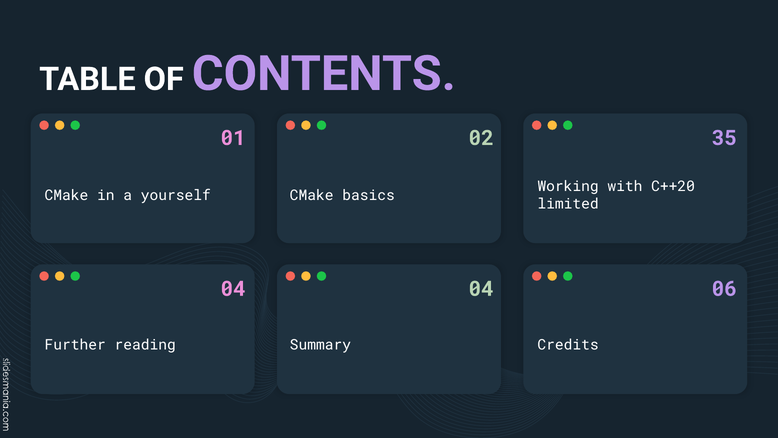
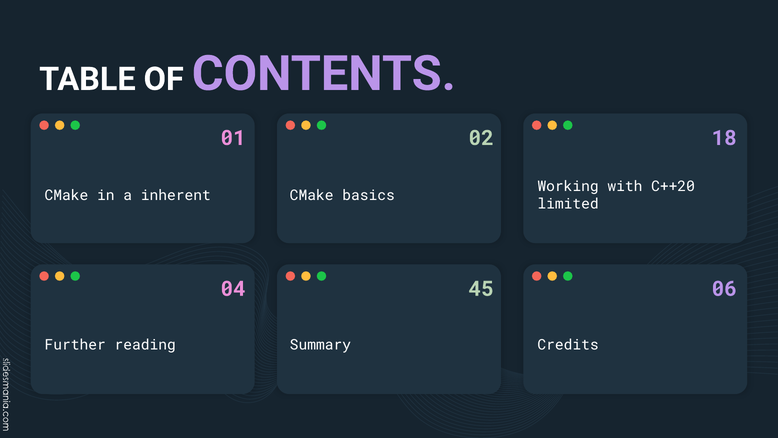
35: 35 -> 18
yourself: yourself -> inherent
04 04: 04 -> 45
